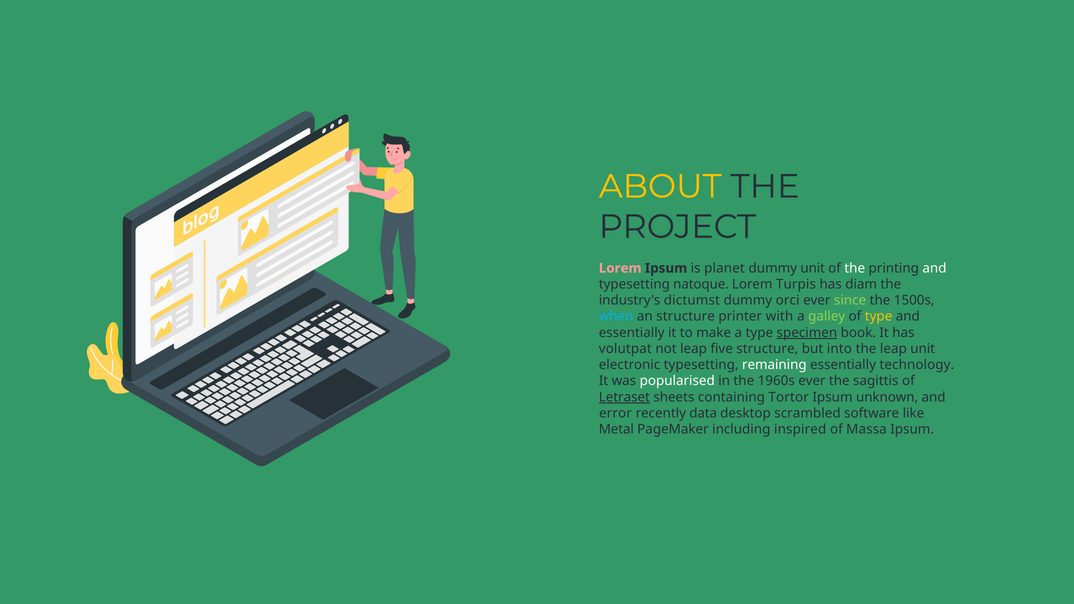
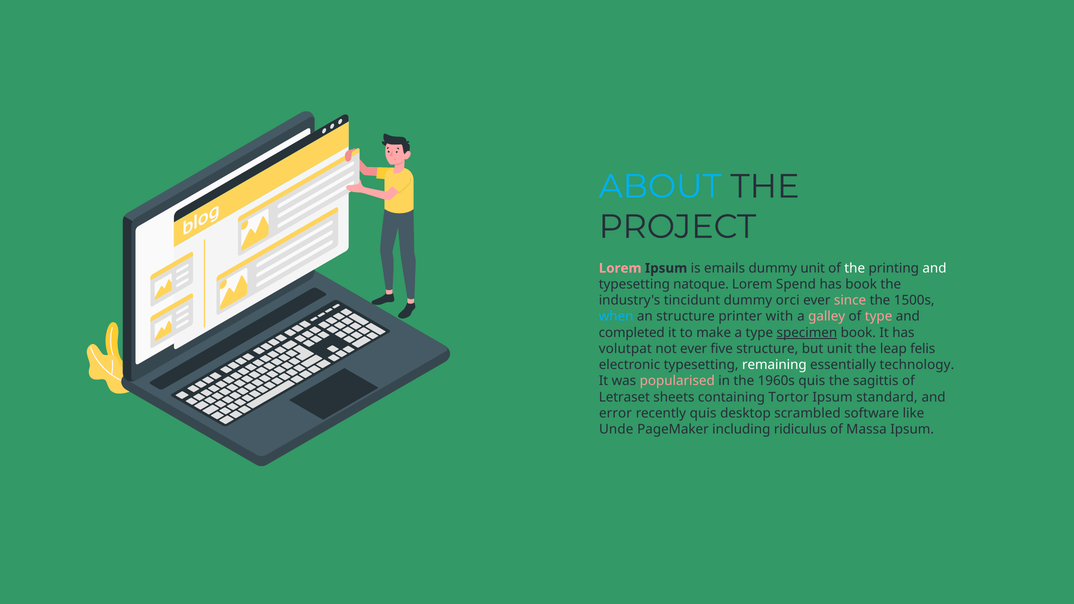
ABOUT colour: yellow -> light blue
planet: planet -> emails
Turpis: Turpis -> Spend
has diam: diam -> book
dictumst: dictumst -> tincidunt
since colour: light green -> pink
galley colour: light green -> pink
type at (879, 317) colour: yellow -> pink
essentially at (632, 333): essentially -> completed
not leap: leap -> ever
but into: into -> unit
leap unit: unit -> felis
popularised colour: white -> pink
1960s ever: ever -> quis
Letraset underline: present -> none
unknown: unknown -> standard
recently data: data -> quis
Metal: Metal -> Unde
inspired: inspired -> ridiculus
